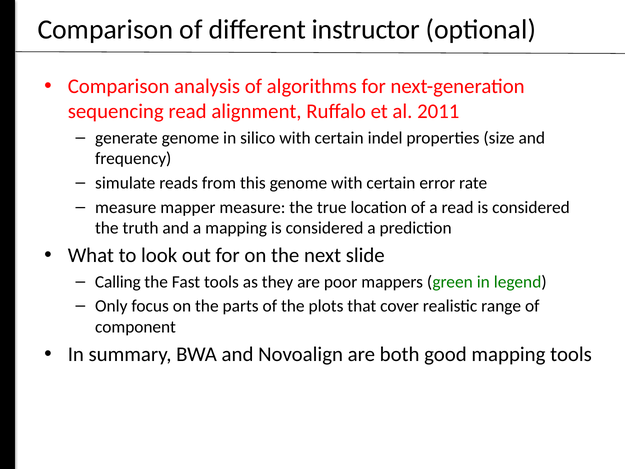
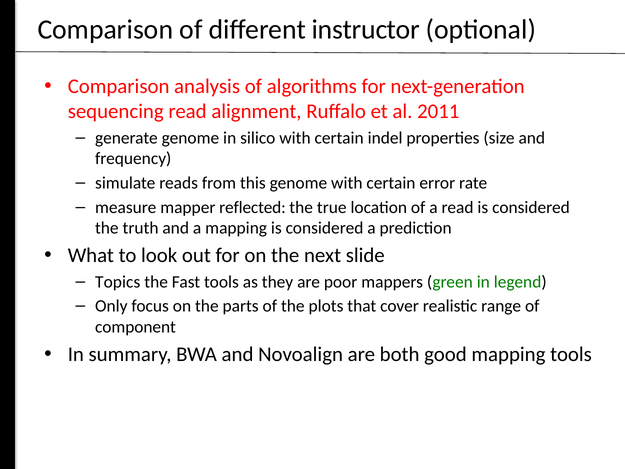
mapper measure: measure -> reflected
Calling: Calling -> Topics
